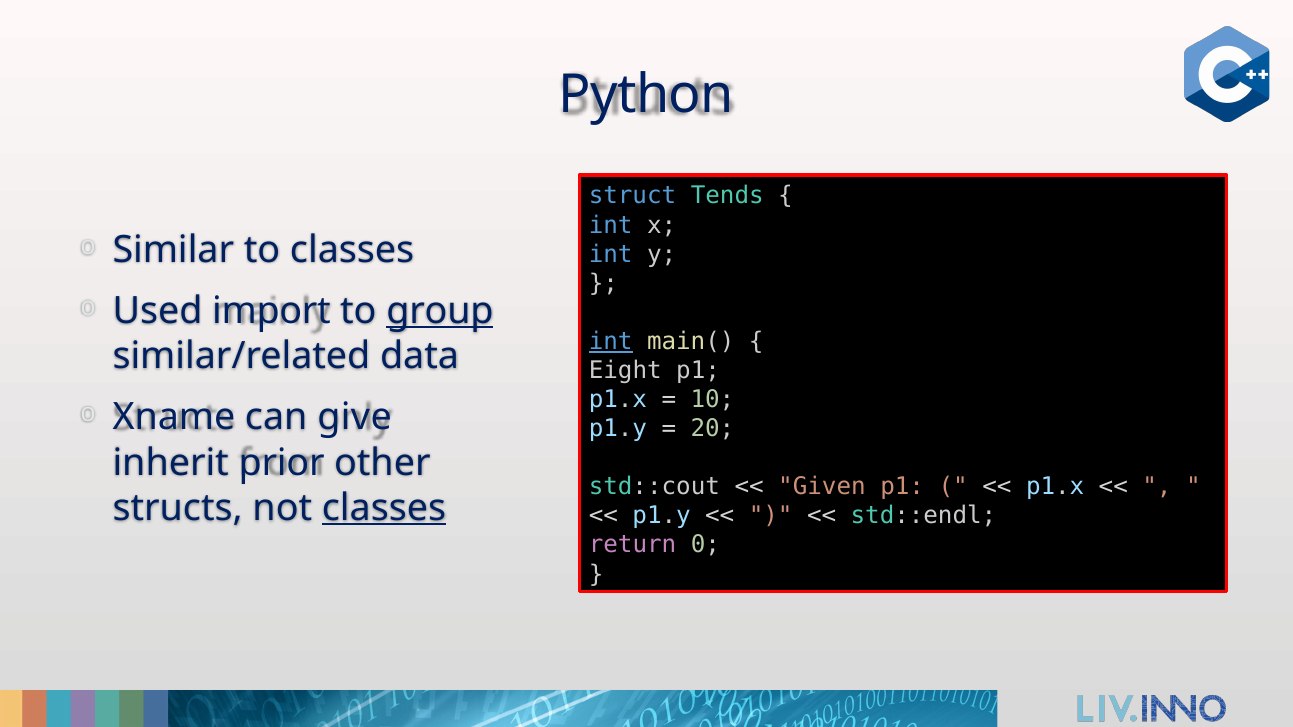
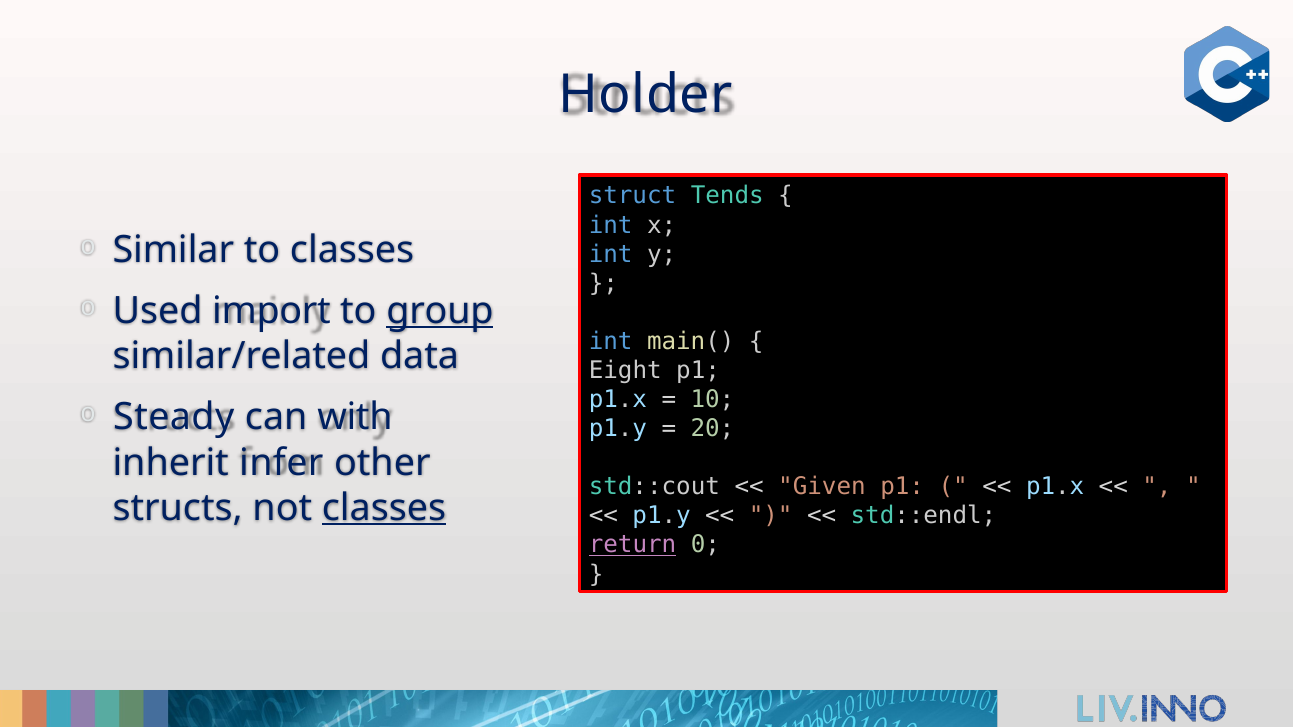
Python: Python -> Holder
int at (611, 342) underline: present -> none
Xname: Xname -> Steady
give: give -> with
prior: prior -> infer
return underline: none -> present
